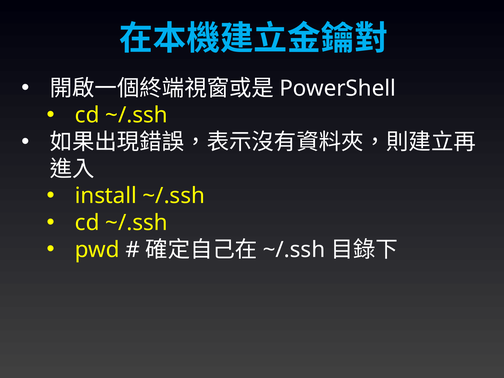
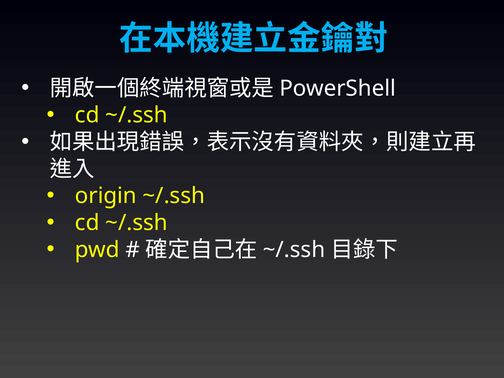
install: install -> origin
